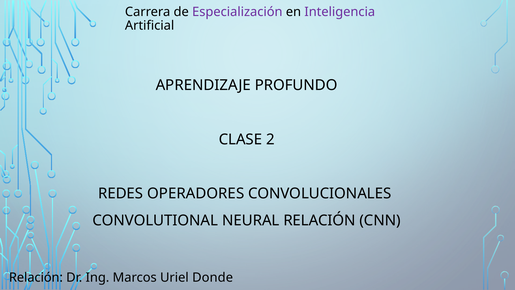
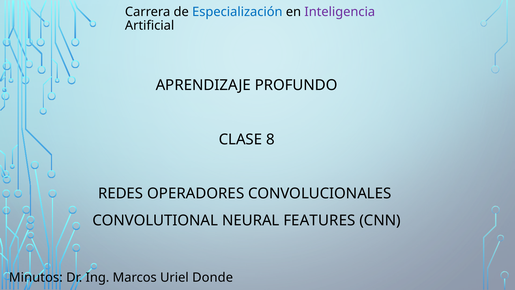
Especialización colour: purple -> blue
2: 2 -> 8
NEURAL RELACIÓN: RELACIÓN -> FEATURES
Relación at (36, 277): Relación -> Minutos
